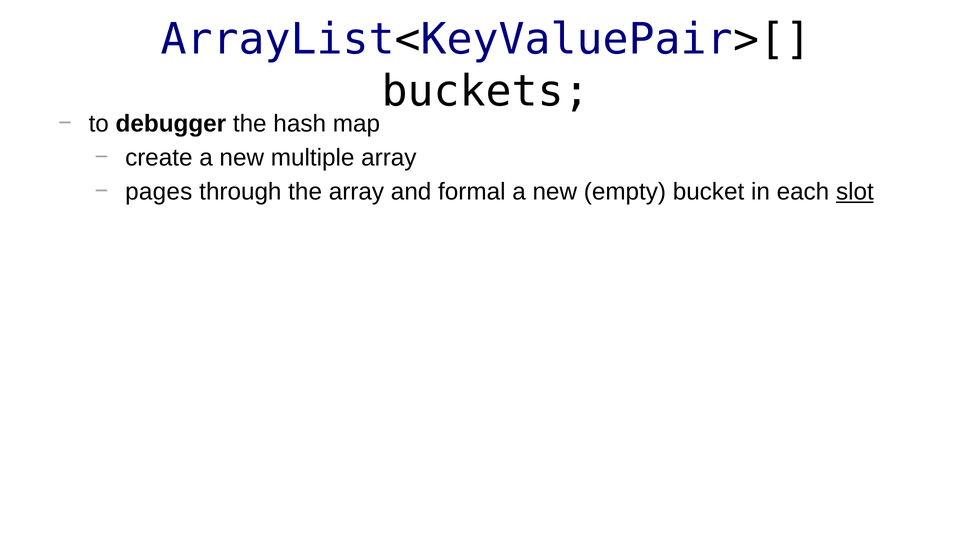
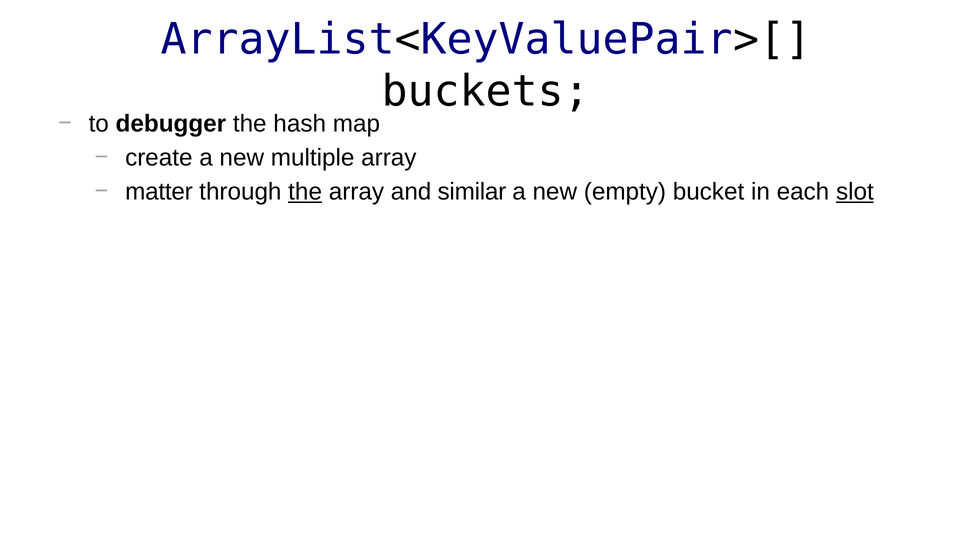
pages: pages -> matter
the at (305, 192) underline: none -> present
formal: formal -> similar
